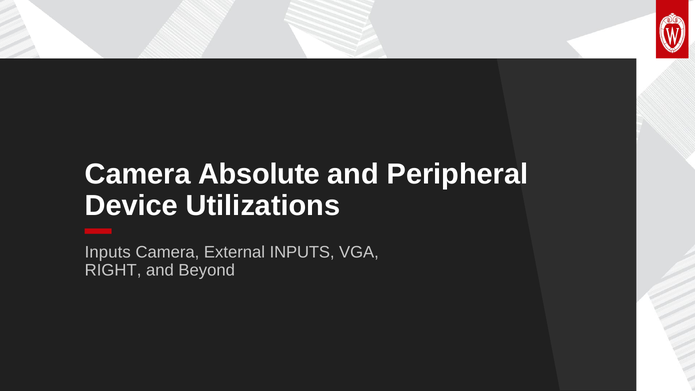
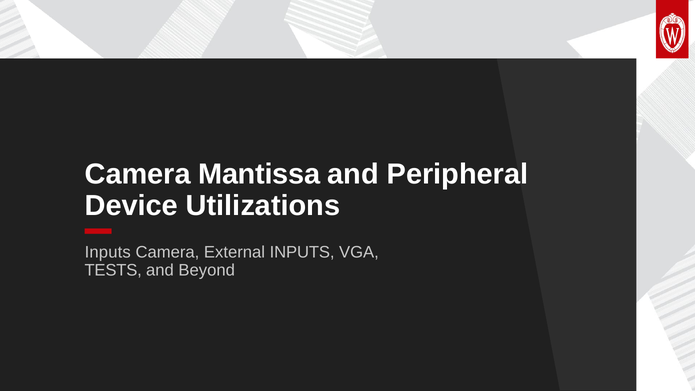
Absolute: Absolute -> Mantissa
RIGHT: RIGHT -> TESTS
